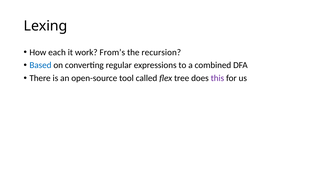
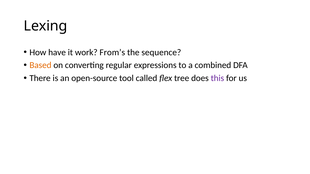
each: each -> have
recursion: recursion -> sequence
Based colour: blue -> orange
